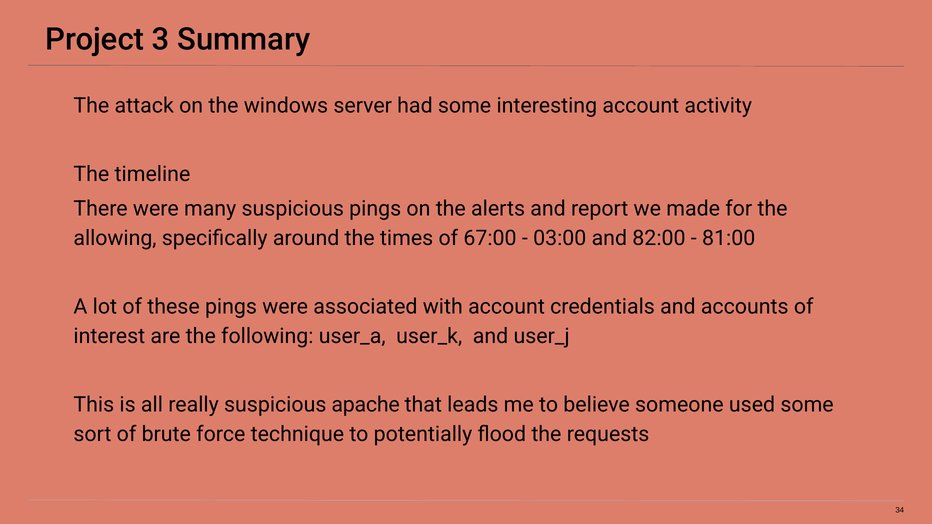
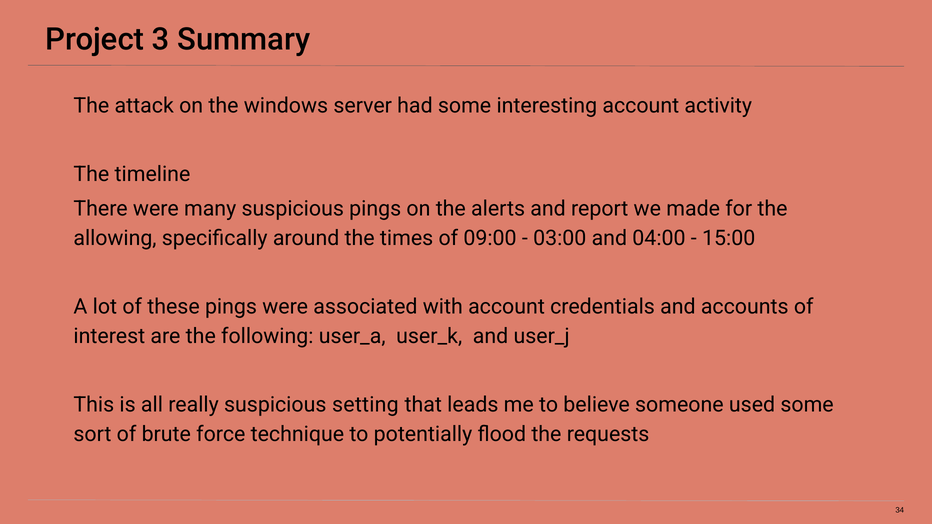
67:00: 67:00 -> 09:00
82:00: 82:00 -> 04:00
81:00: 81:00 -> 15:00
apache: apache -> setting
